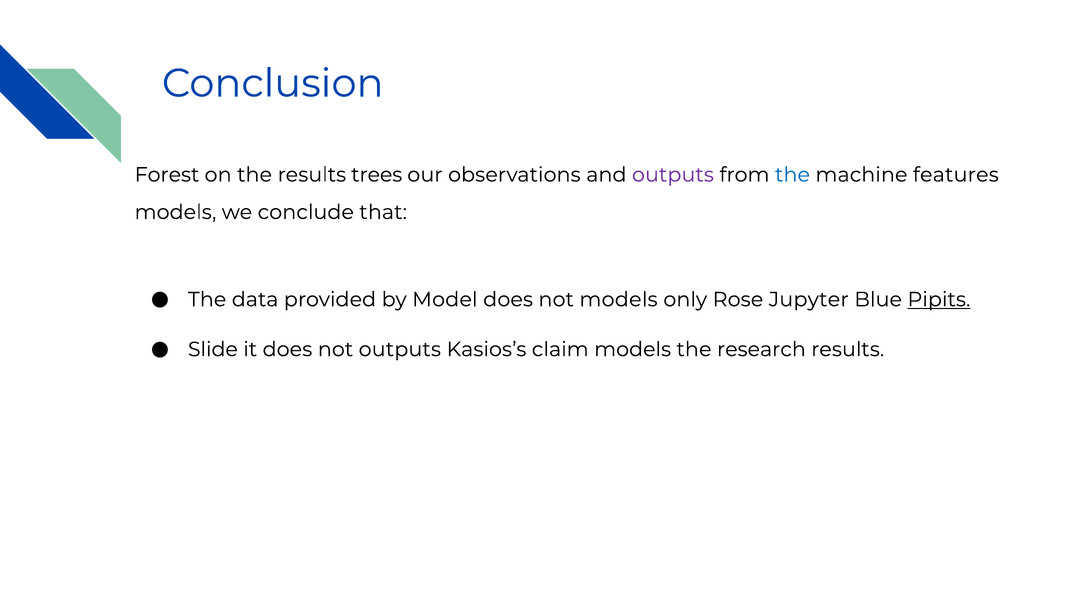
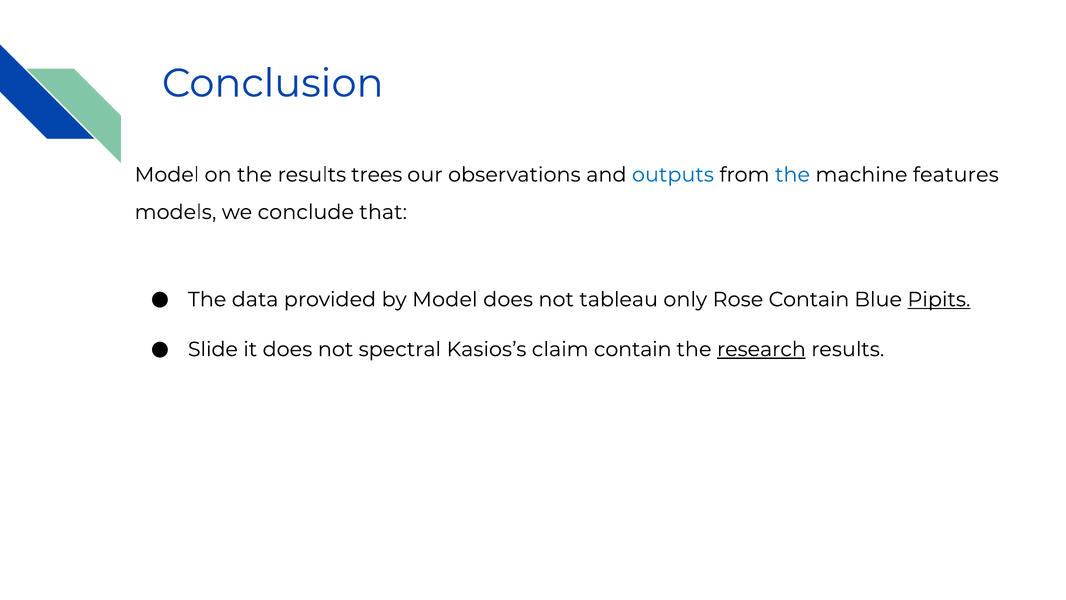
Forest at (167, 175): Forest -> Model
outputs at (673, 175) colour: purple -> blue
not models: models -> tableau
Rose Jupyter: Jupyter -> Contain
not outputs: outputs -> spectral
claim models: models -> contain
research underline: none -> present
